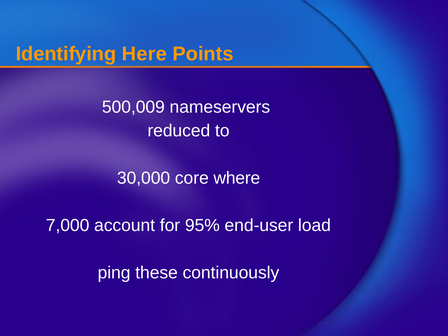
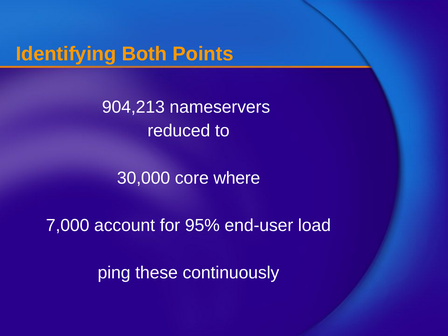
Here: Here -> Both
500,009: 500,009 -> 904,213
